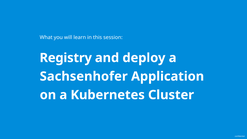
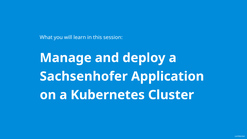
Registry: Registry -> Manage
